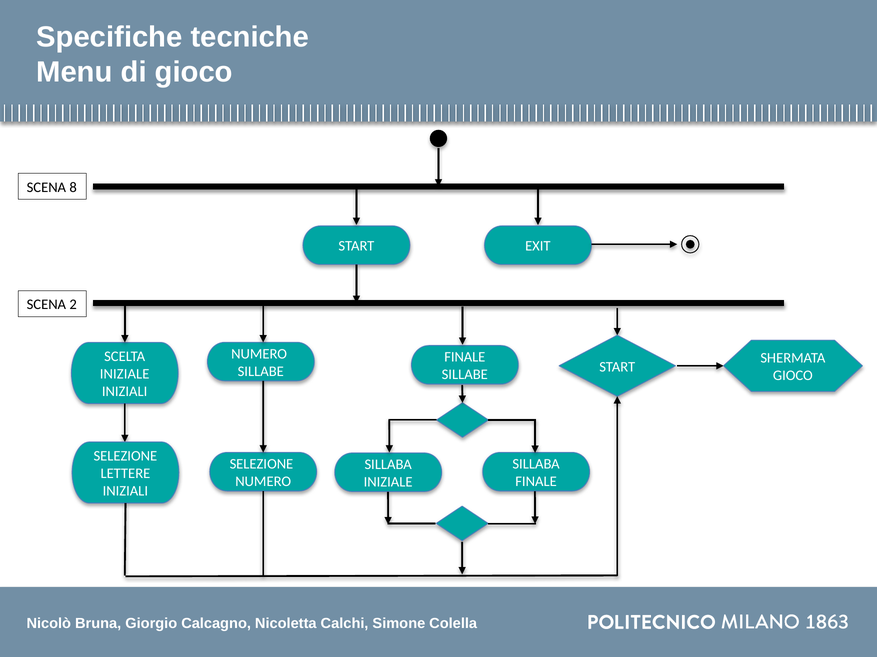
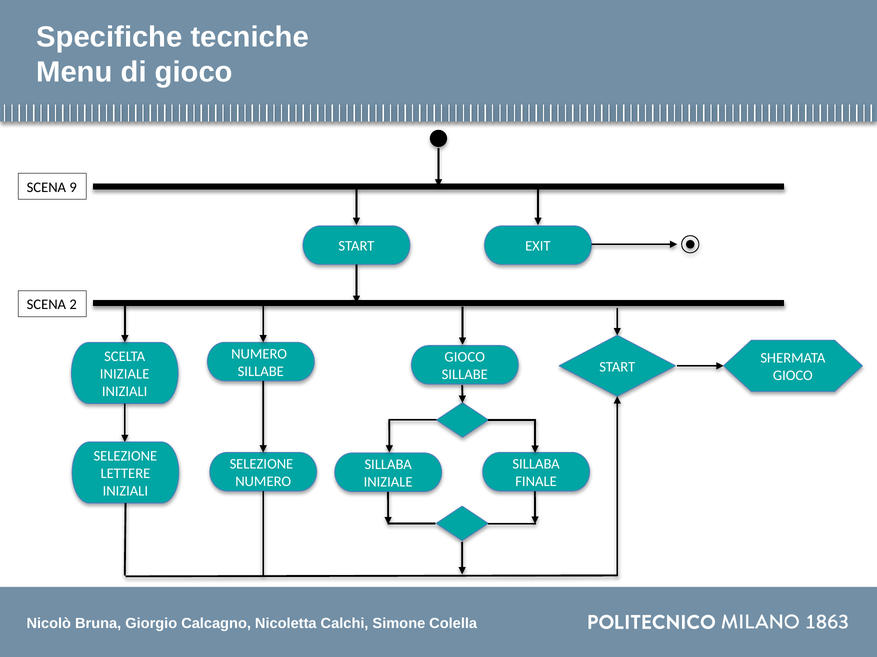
8: 8 -> 9
FINALE at (465, 357): FINALE -> GIOCO
